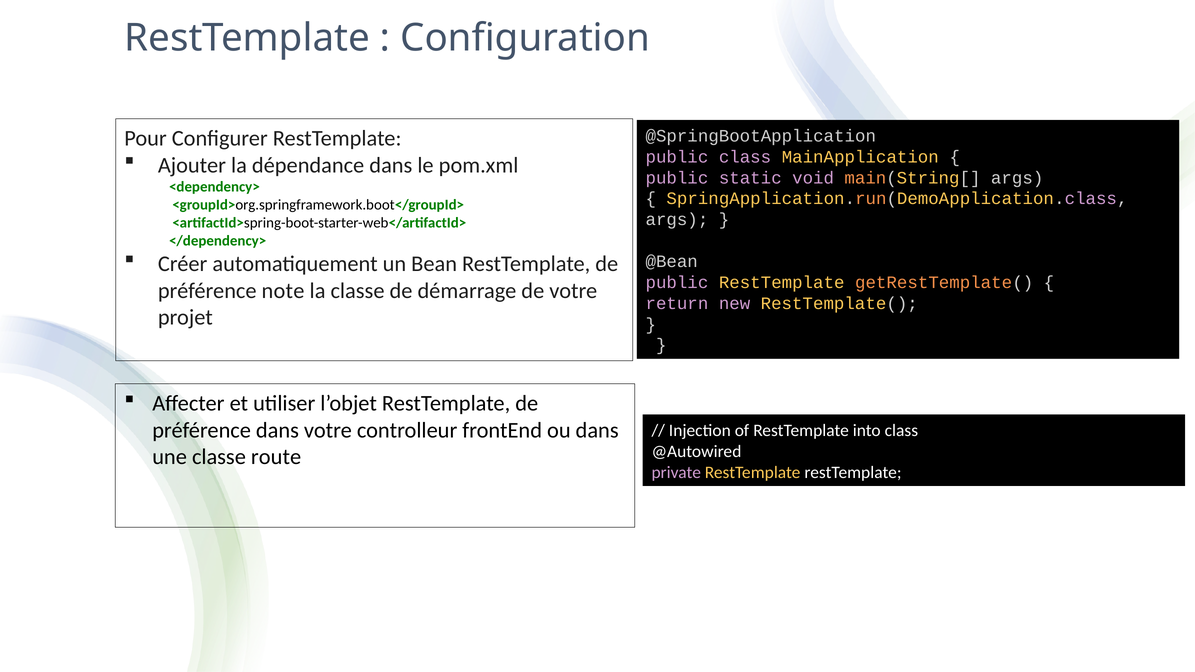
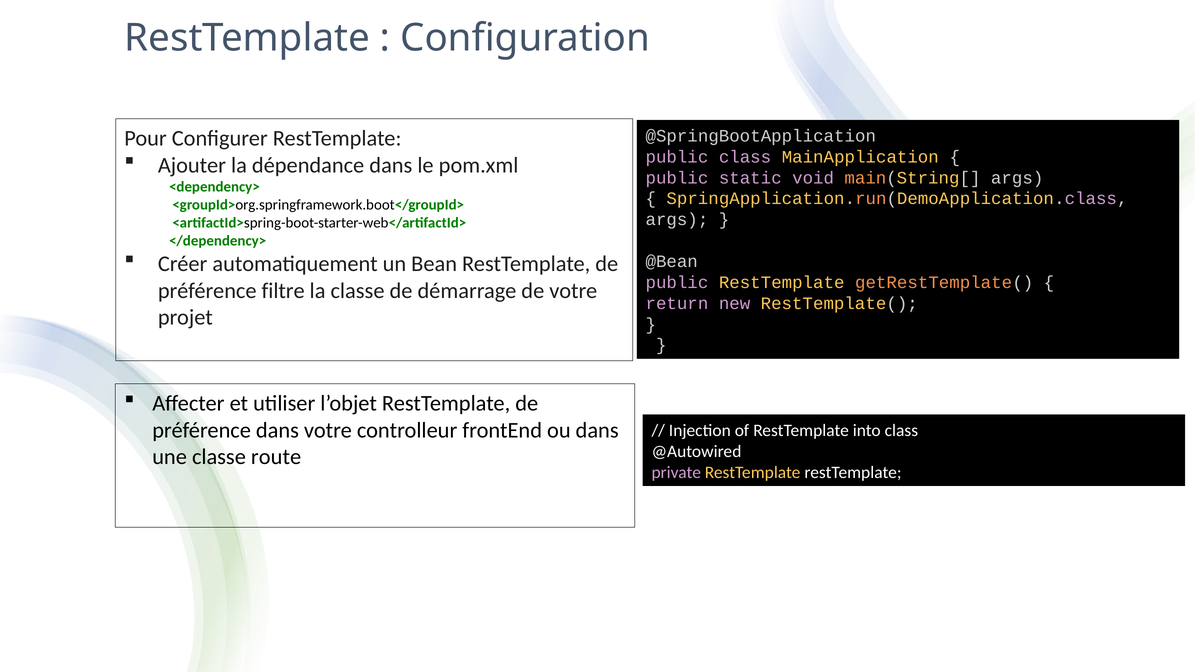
note: note -> filtre
